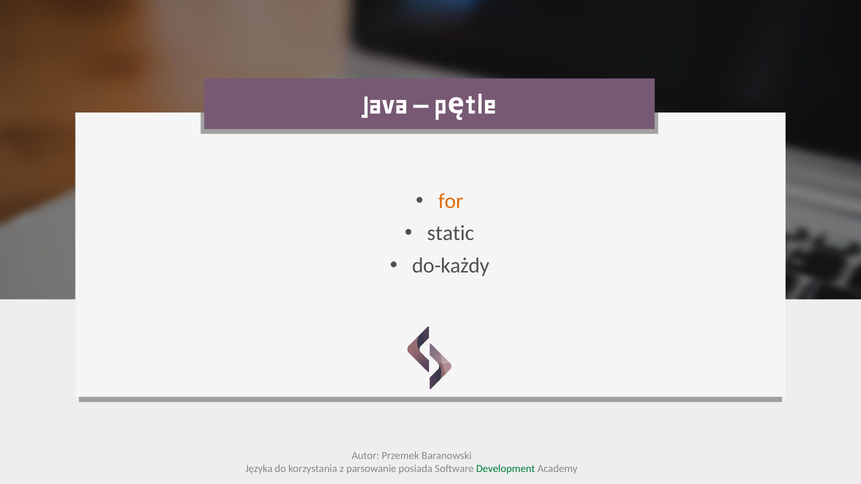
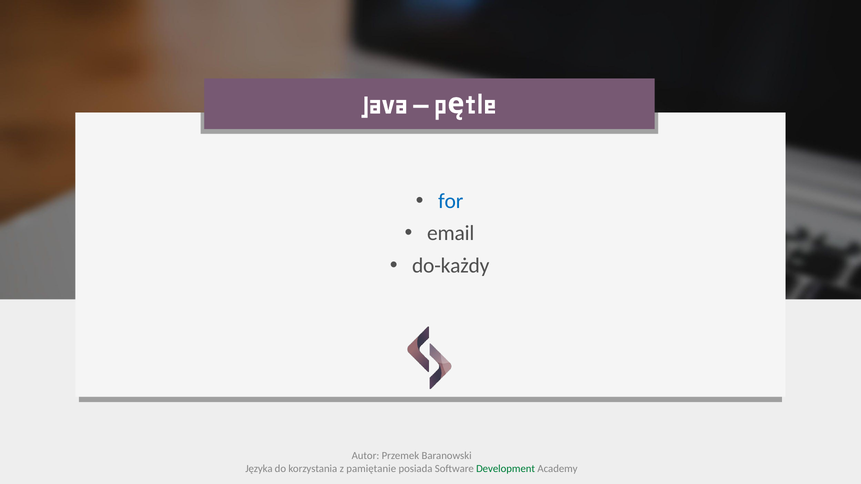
for colour: orange -> blue
static: static -> email
parsowanie: parsowanie -> pamiętanie
